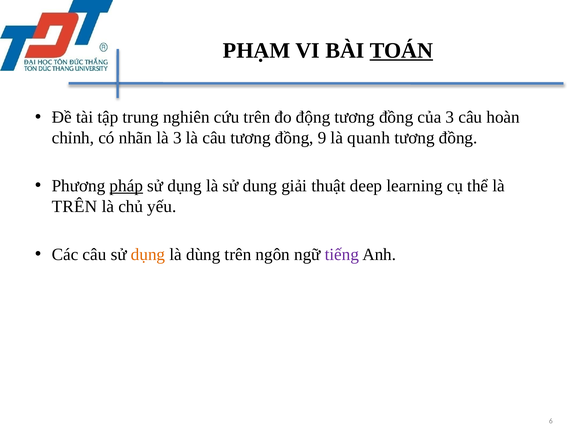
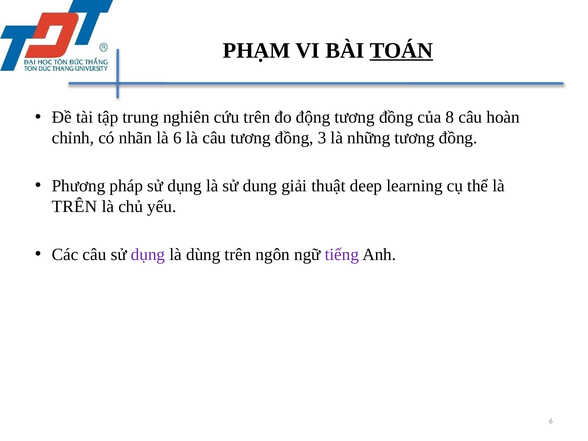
của 3: 3 -> 8
là 3: 3 -> 6
9: 9 -> 3
quanh: quanh -> những
pháp underline: present -> none
dụng at (148, 255) colour: orange -> purple
